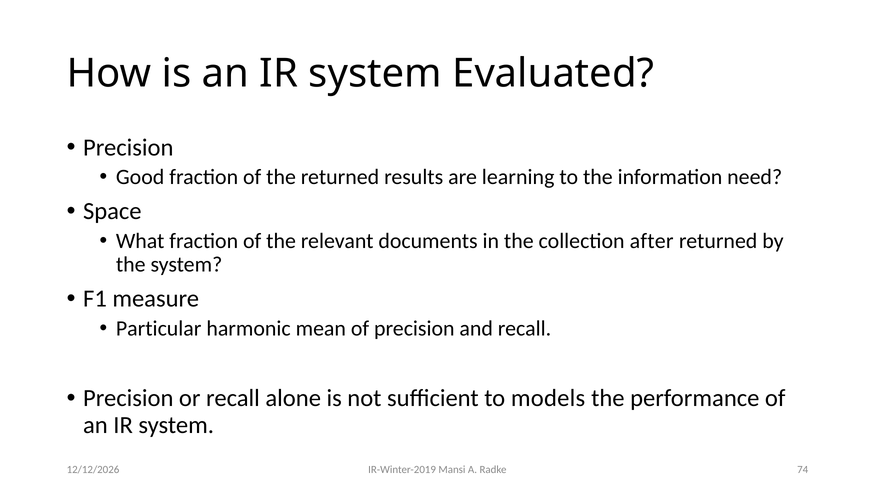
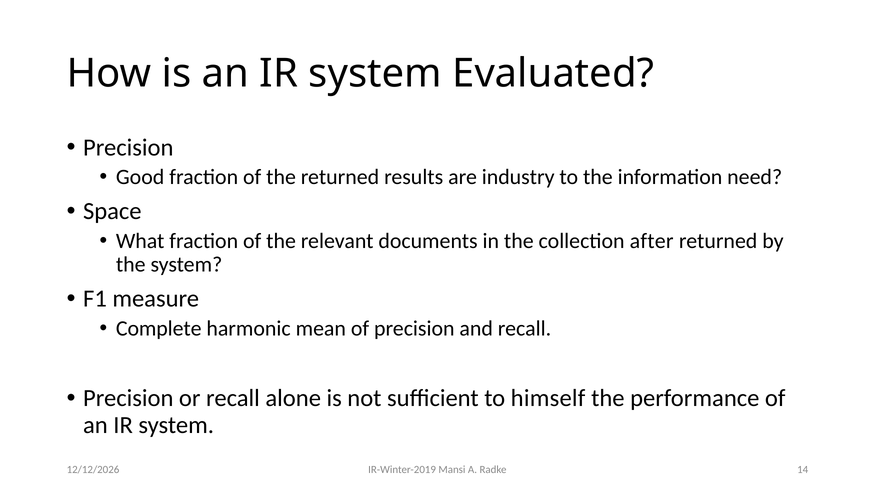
learning: learning -> industry
Particular: Particular -> Complete
models: models -> himself
74: 74 -> 14
